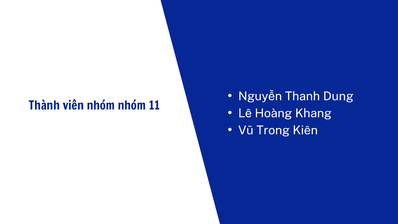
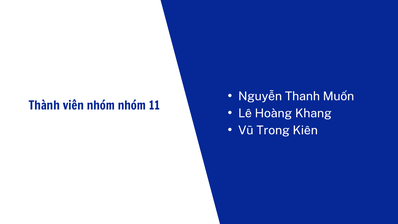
Dung: Dung -> Muốn
